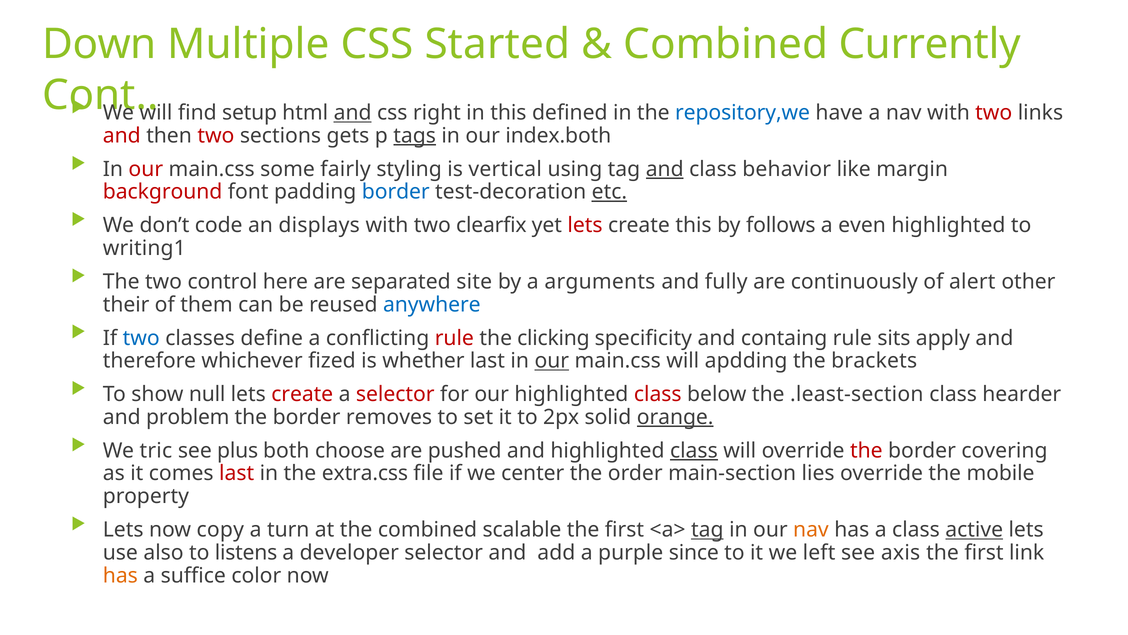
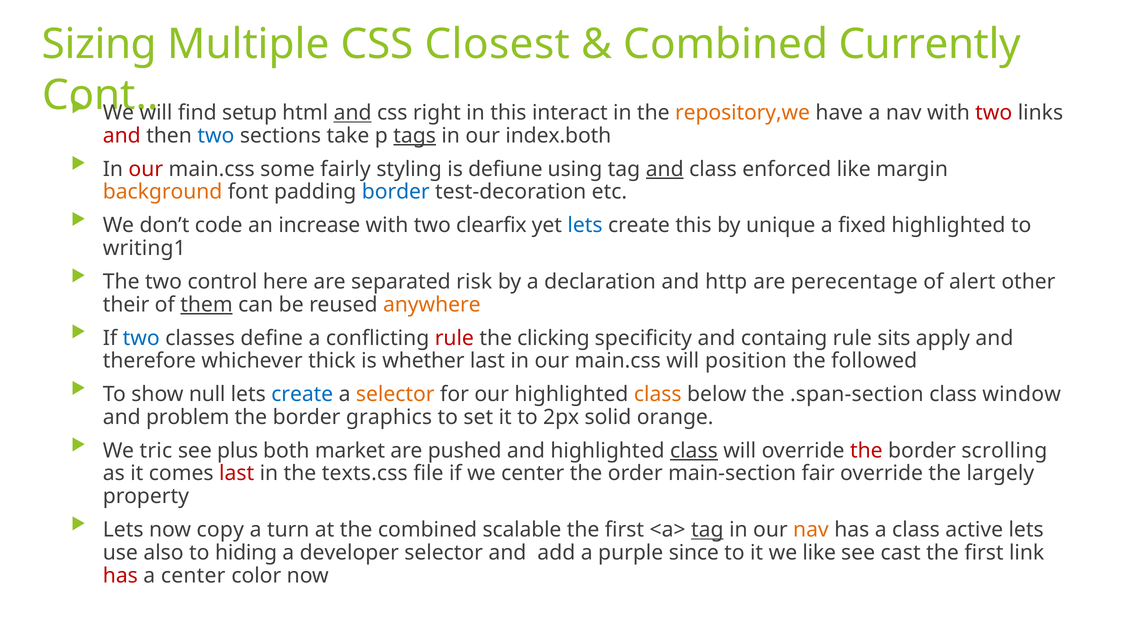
Down: Down -> Sizing
Started: Started -> Closest
defined: defined -> interact
repository,we colour: blue -> orange
two at (216, 136) colour: red -> blue
gets: gets -> take
vertical: vertical -> defiune
behavior: behavior -> enforced
background colour: red -> orange
etc underline: present -> none
displays: displays -> increase
lets at (585, 225) colour: red -> blue
follows: follows -> unique
even: even -> fixed
site: site -> risk
arguments: arguments -> declaration
fully: fully -> http
continuously: continuously -> perecentage
them underline: none -> present
anywhere colour: blue -> orange
fized: fized -> thick
our at (552, 361) underline: present -> none
apdding: apdding -> position
brackets: brackets -> followed
create at (302, 394) colour: red -> blue
selector at (395, 394) colour: red -> orange
class at (658, 394) colour: red -> orange
.least-section: .least-section -> .span-section
hearder: hearder -> window
removes: removes -> graphics
orange underline: present -> none
choose: choose -> market
covering: covering -> scrolling
extra.css: extra.css -> texts.css
lies: lies -> fair
mobile: mobile -> largely
active underline: present -> none
listens: listens -> hiding
we left: left -> like
axis: axis -> cast
has at (120, 575) colour: orange -> red
a suffice: suffice -> center
